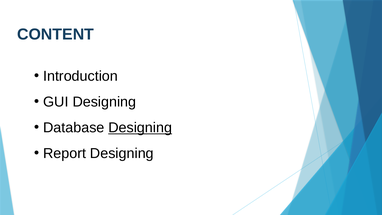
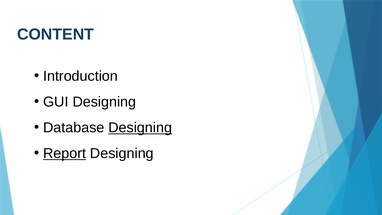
Report underline: none -> present
